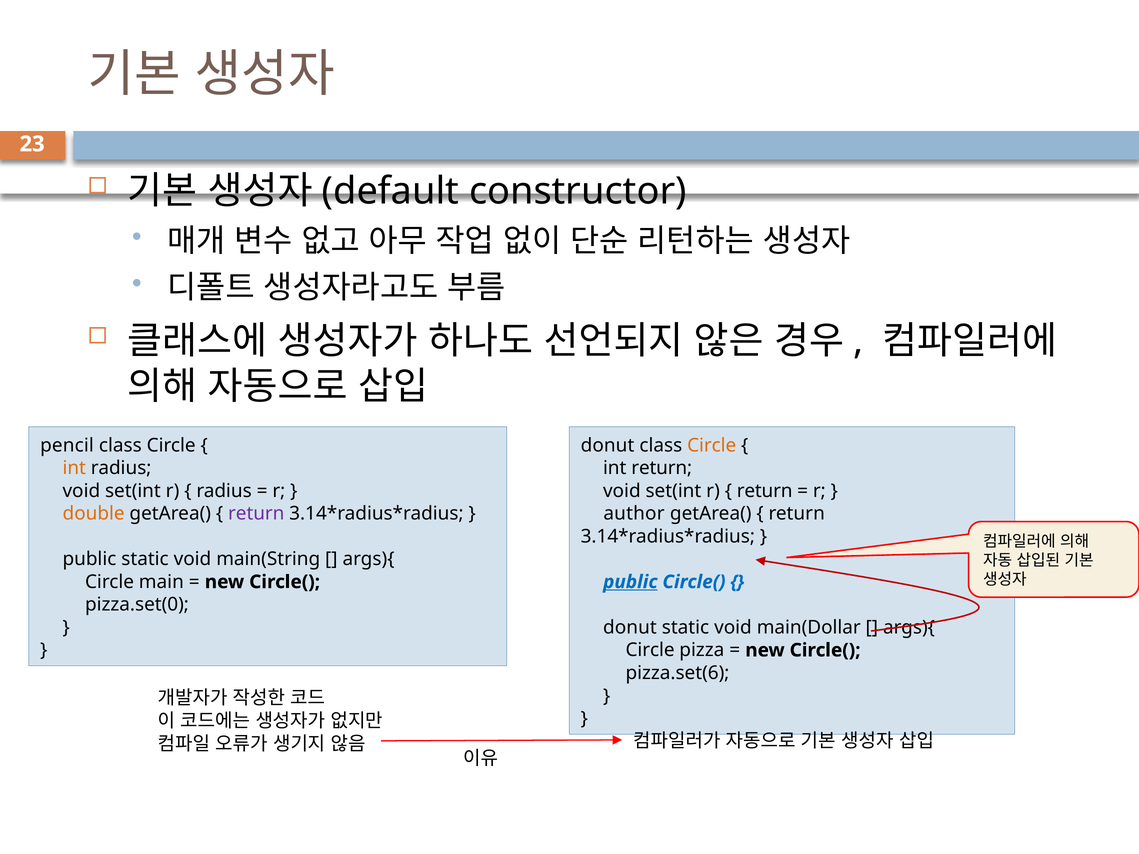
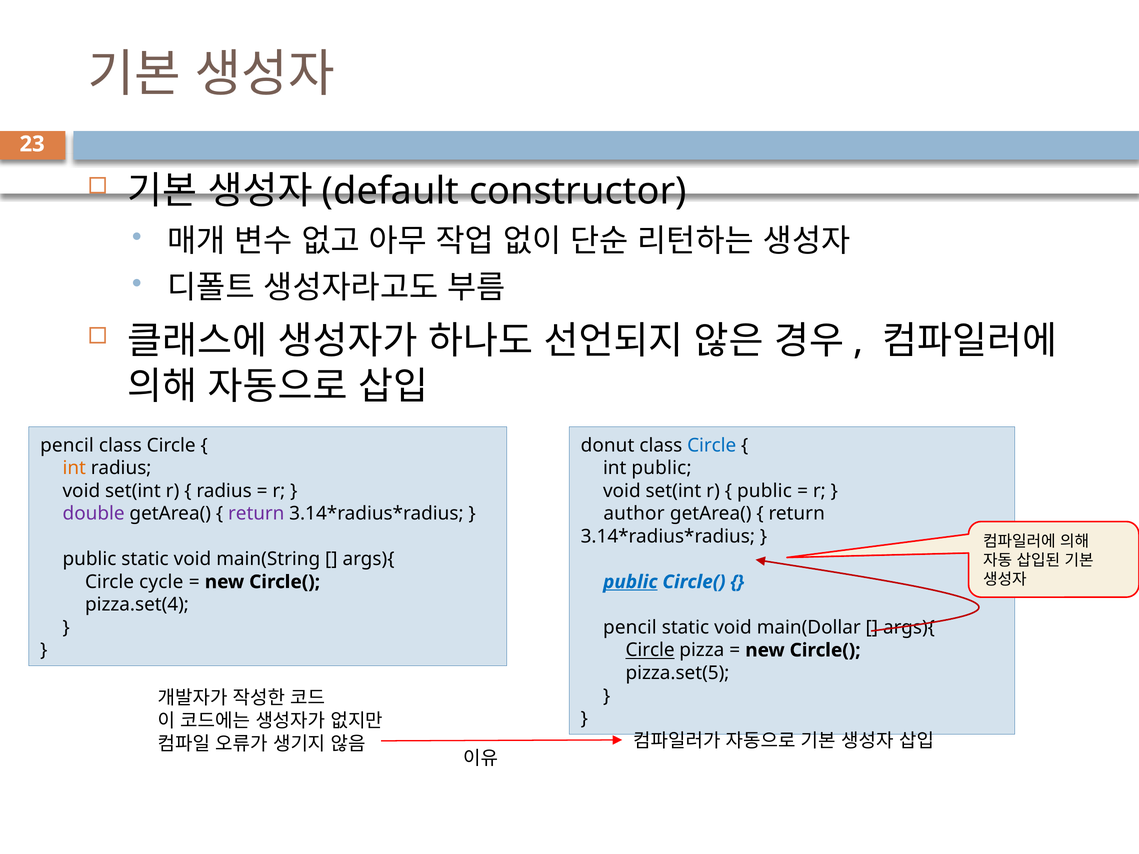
Circle at (712, 445) colour: orange -> blue
int return: return -> public
return at (765, 491): return -> public
double colour: orange -> purple
main: main -> cycle
pizza.set(0: pizza.set(0 -> pizza.set(4
donut at (630, 628): donut -> pencil
Circle at (650, 650) underline: none -> present
pizza.set(6: pizza.set(6 -> pizza.set(5
